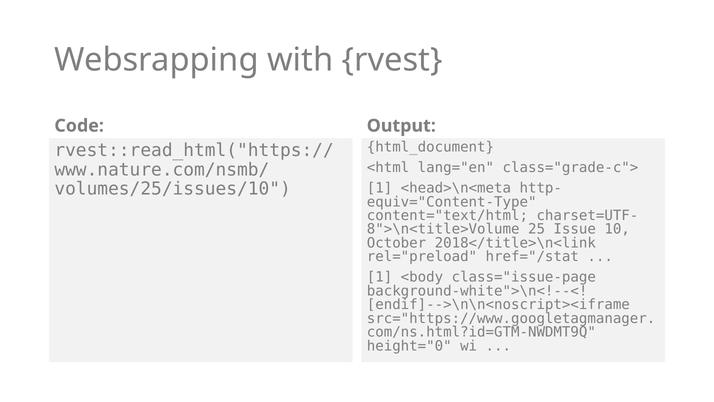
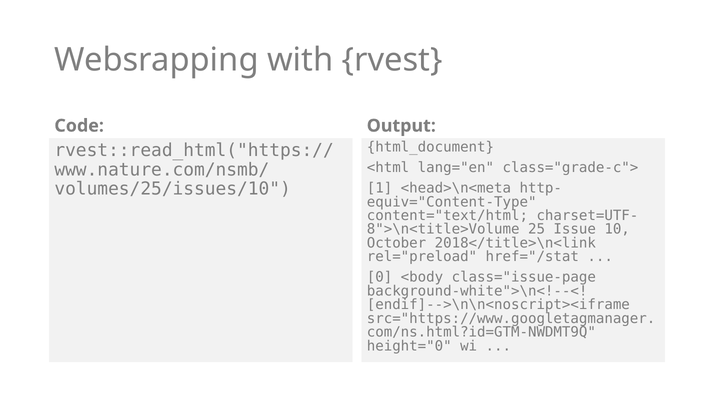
1 at (380, 277): 1 -> 0
